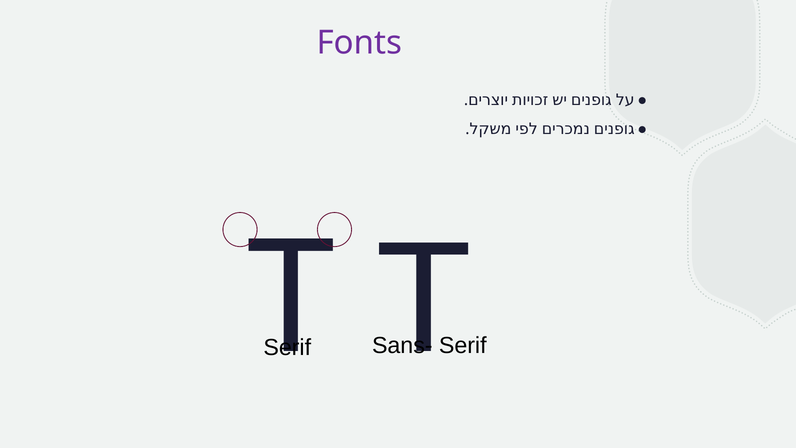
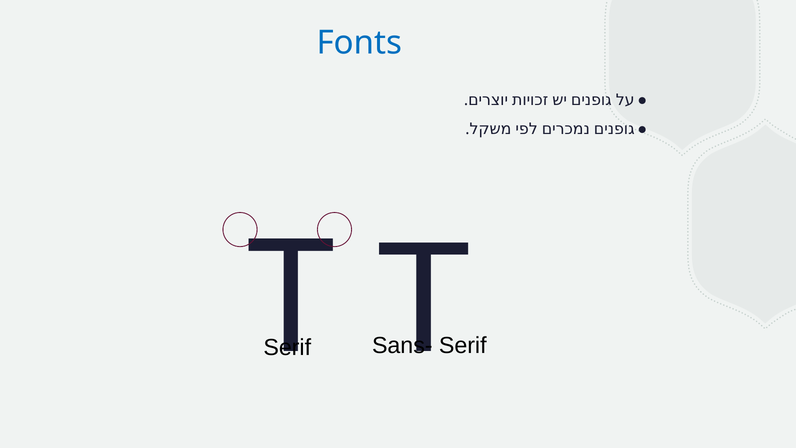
Fonts colour: purple -> blue
